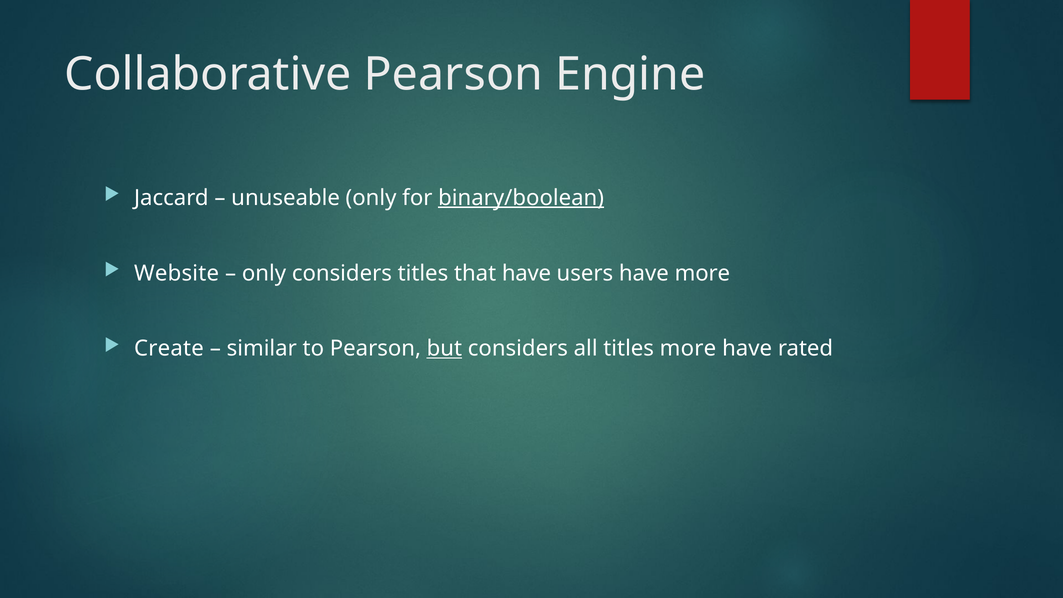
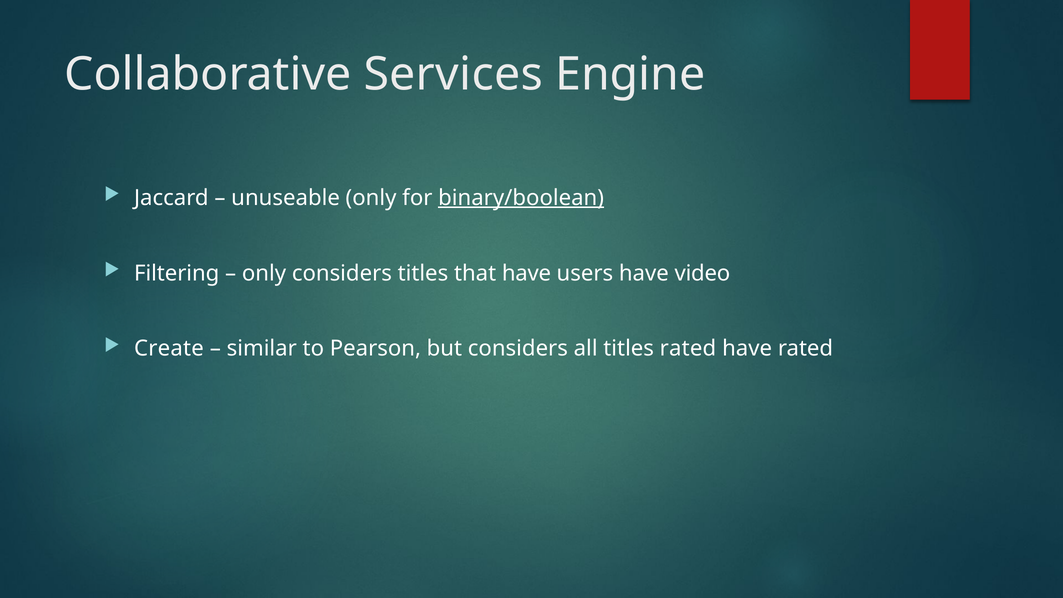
Collaborative Pearson: Pearson -> Services
Website: Website -> Filtering
have more: more -> video
but underline: present -> none
titles more: more -> rated
